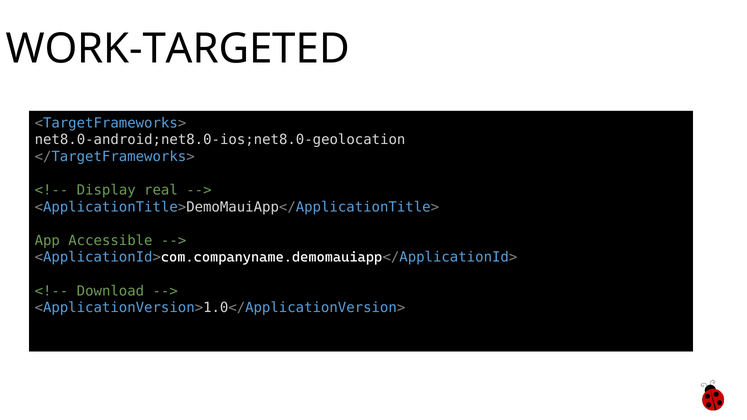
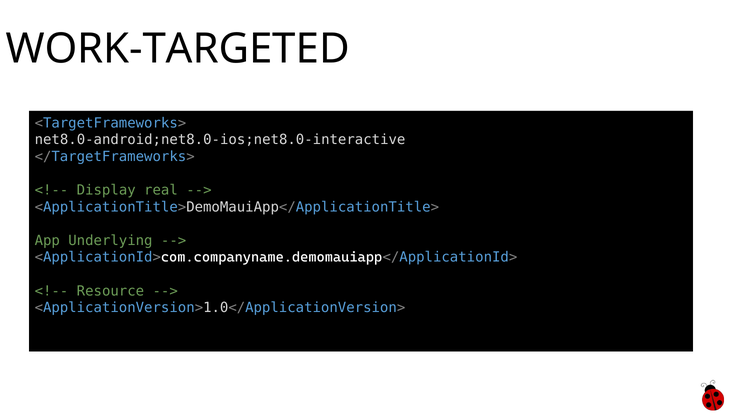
net8.0-android;net8.0-ios;net8.0-geolocation: net8.0-android;net8.0-ios;net8.0-geolocation -> net8.0-android;net8.0-ios;net8.0-interactive
Accessible: Accessible -> Underlying
Download: Download -> Resource
